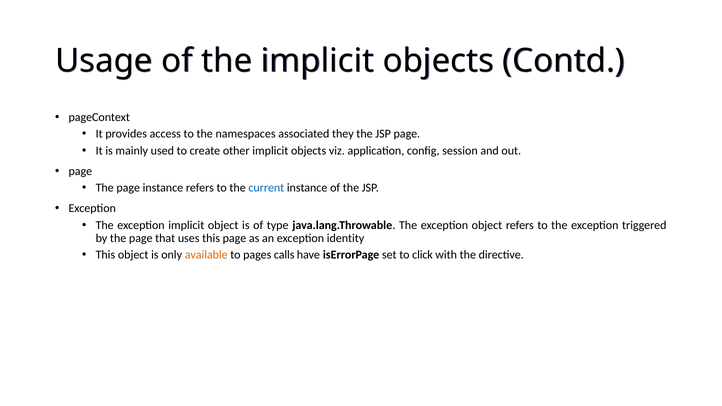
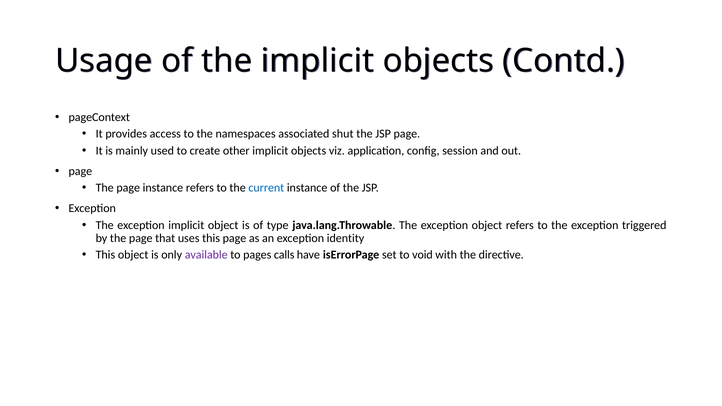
they: they -> shut
available colour: orange -> purple
click: click -> void
